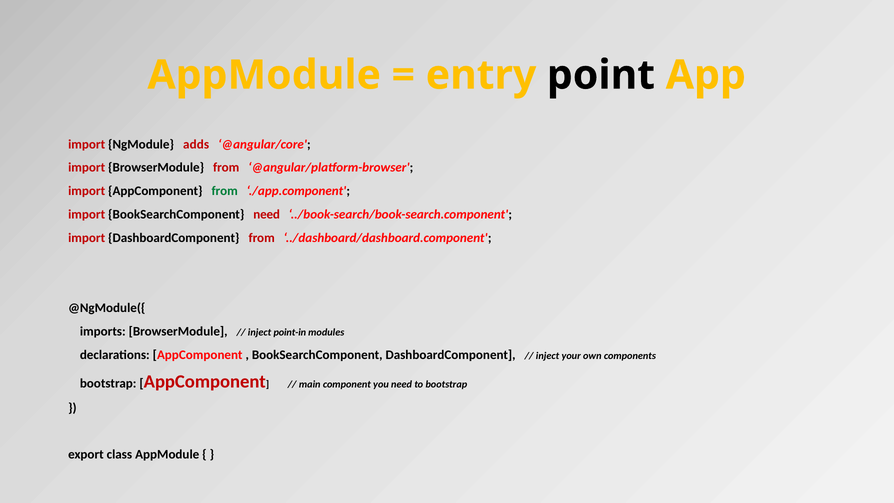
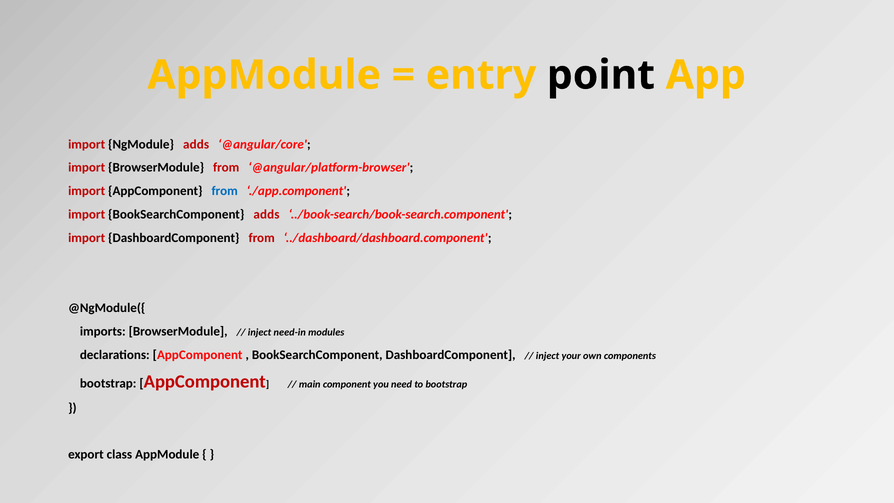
from at (225, 191) colour: green -> blue
BookSearchComponent need: need -> adds
point-in: point-in -> need-in
